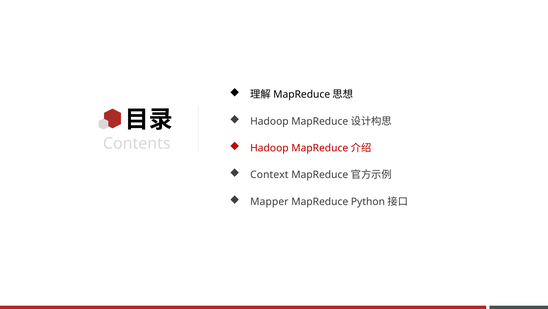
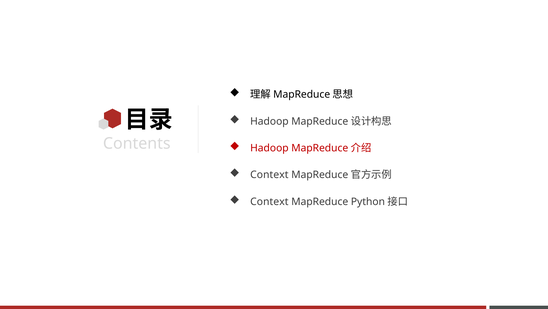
Mapper at (269, 201): Mapper -> Context
